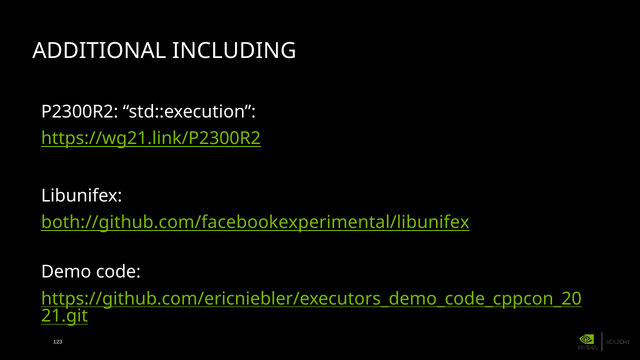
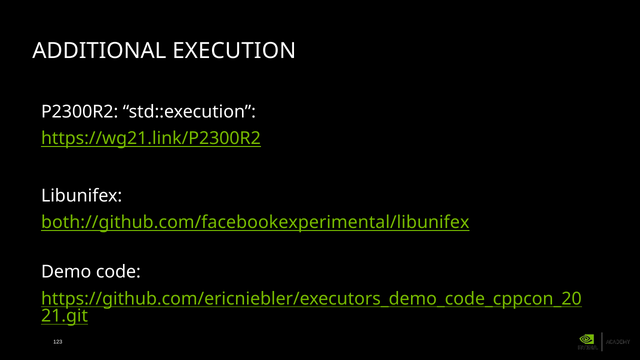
INCLUDING: INCLUDING -> EXECUTION
